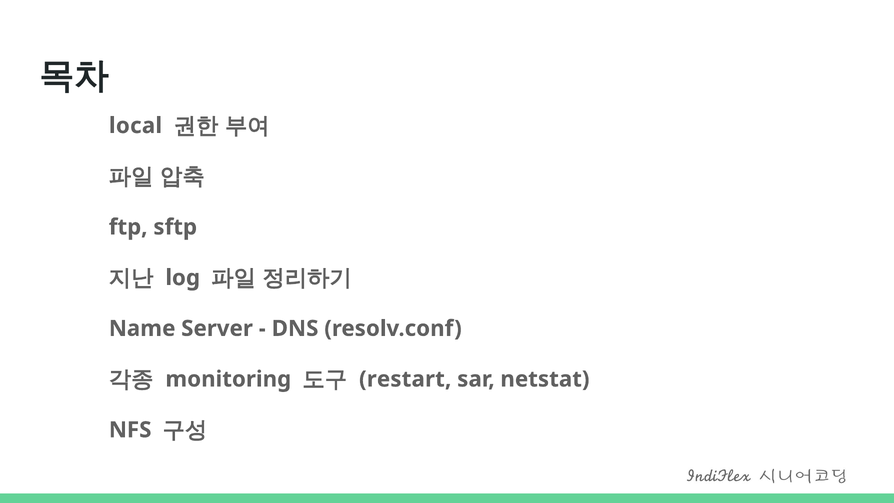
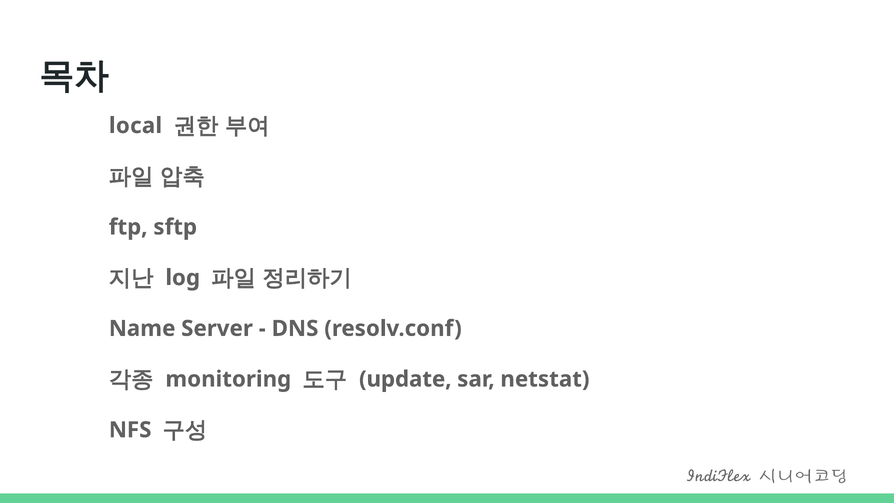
restart: restart -> update
